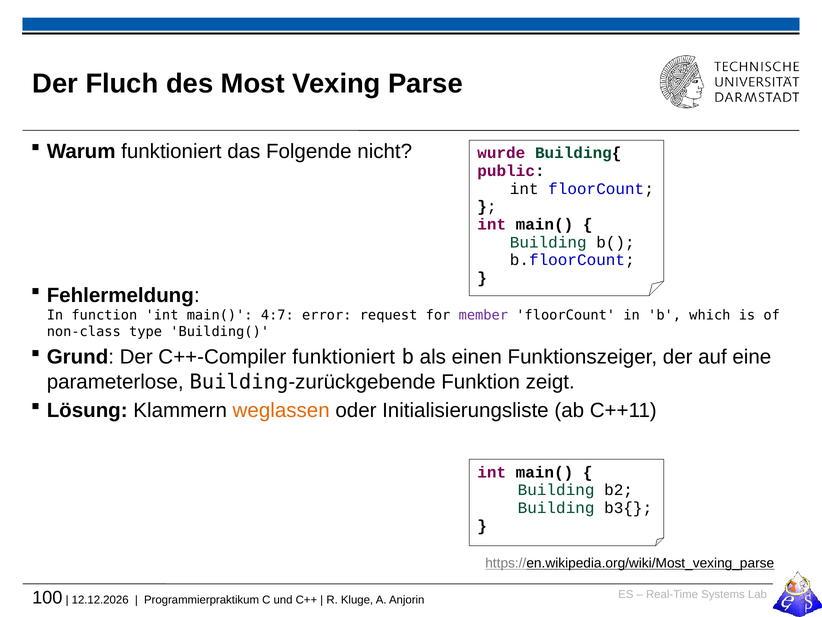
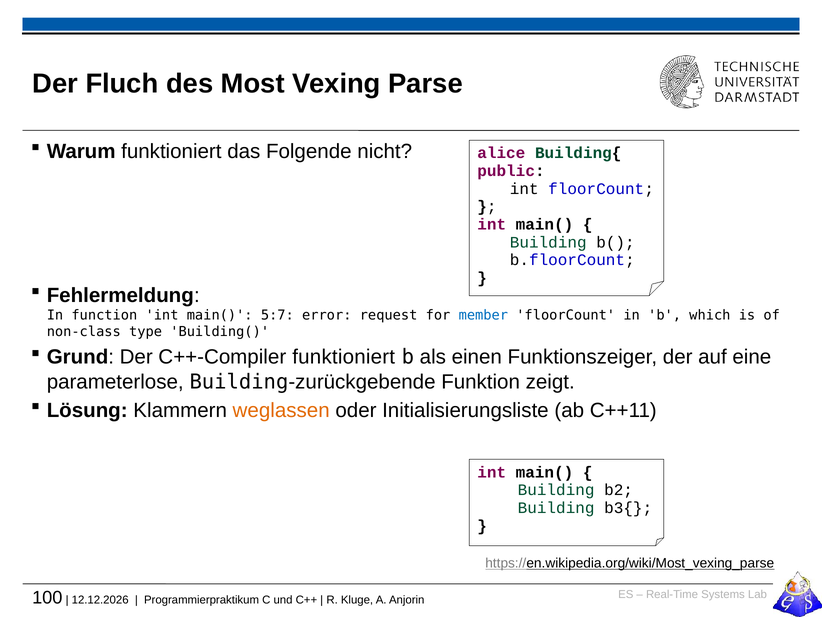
wurde: wurde -> alice
4:7: 4:7 -> 5:7
member colour: purple -> blue
